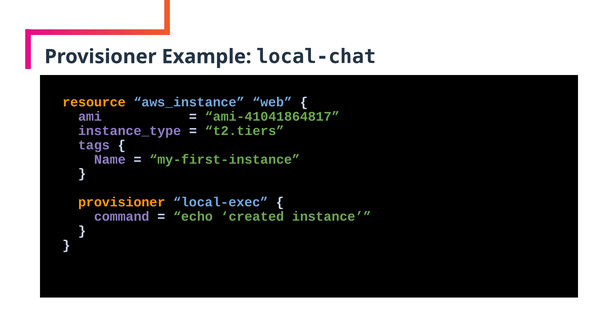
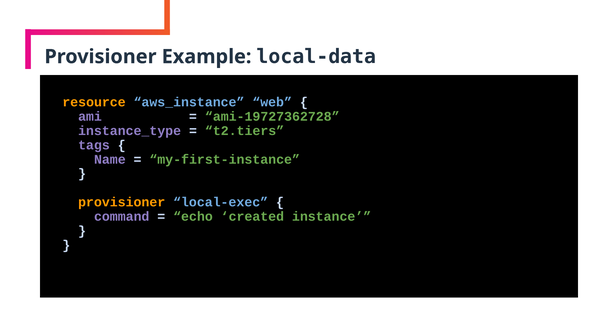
local-chat: local-chat -> local-data
ami-41041864817: ami-41041864817 -> ami-19727362728
